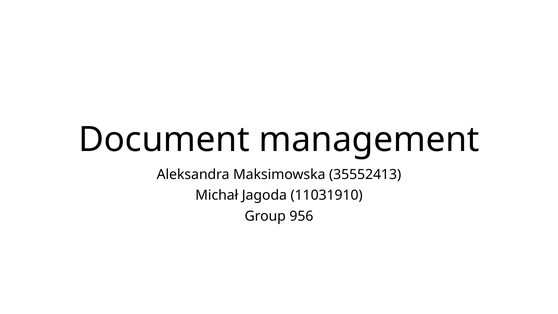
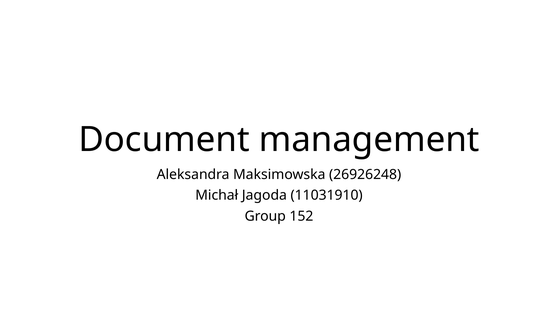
35552413: 35552413 -> 26926248
956: 956 -> 152
